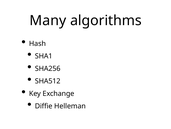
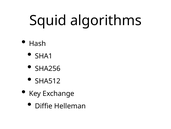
Many: Many -> Squid
